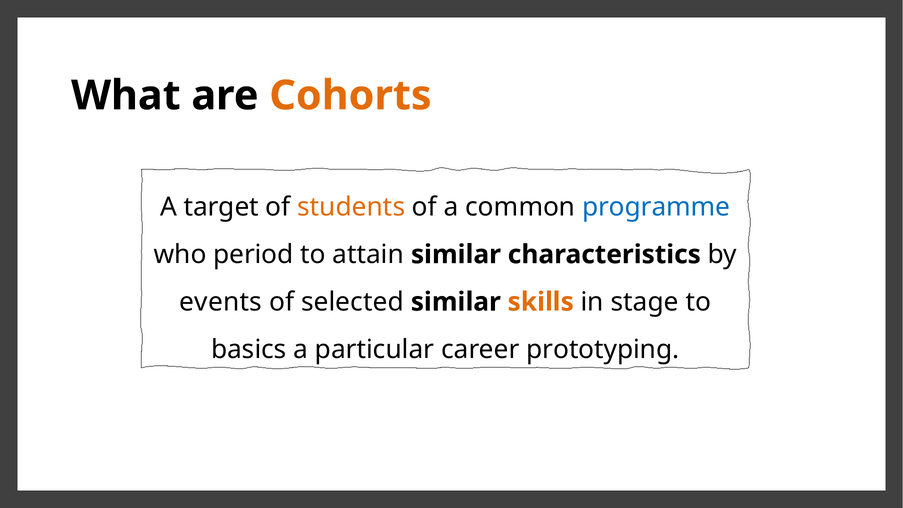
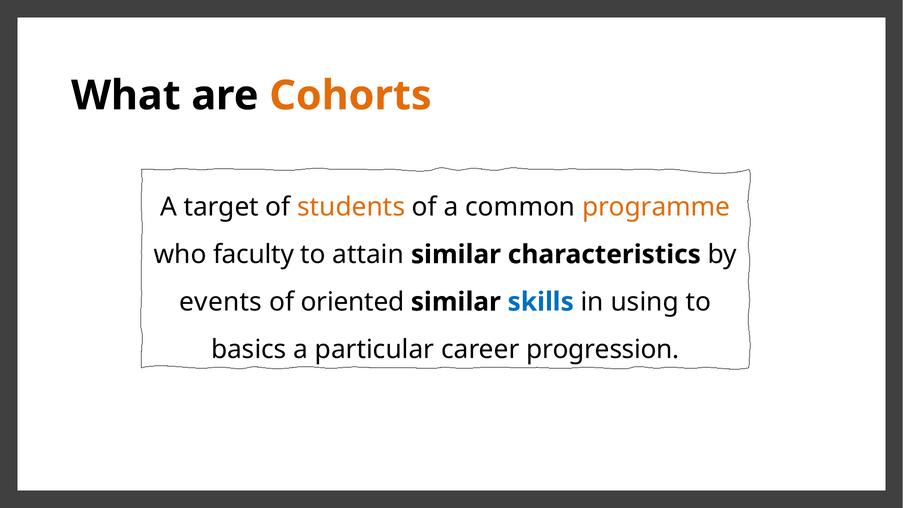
programme colour: blue -> orange
period: period -> faculty
selected: selected -> oriented
skills colour: orange -> blue
stage: stage -> using
prototyping: prototyping -> progression
